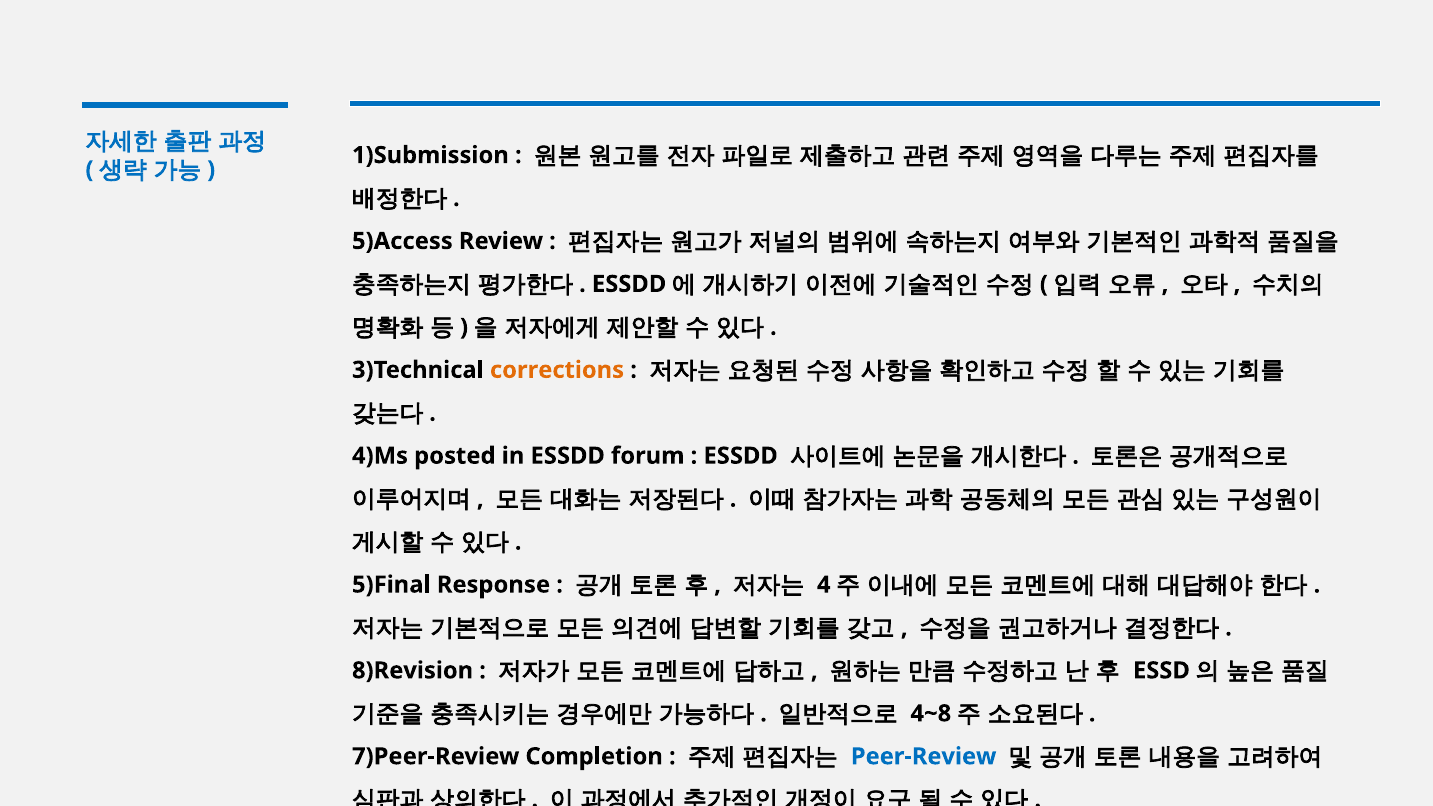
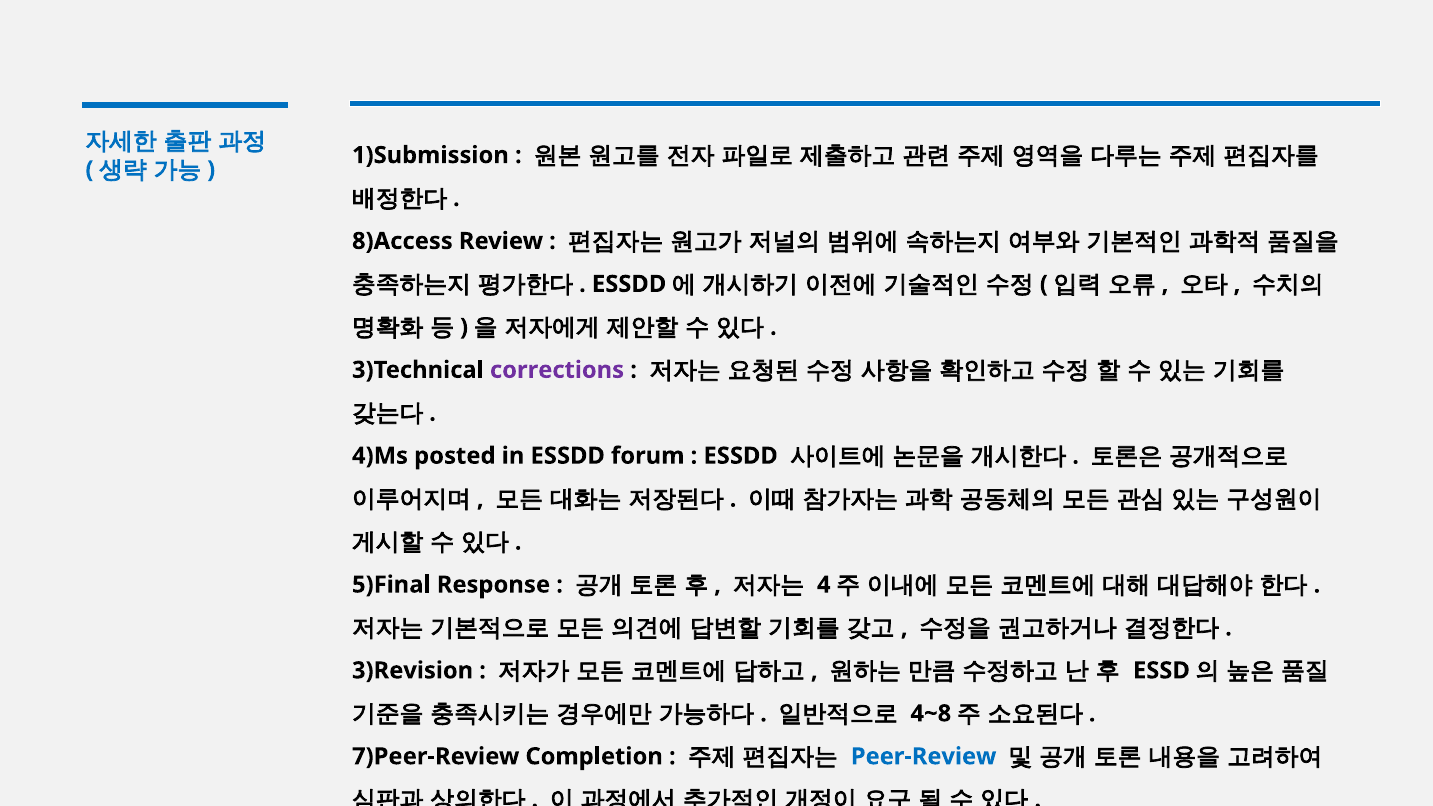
5)Access: 5)Access -> 8)Access
corrections colour: orange -> purple
8)Revision: 8)Revision -> 3)Revision
